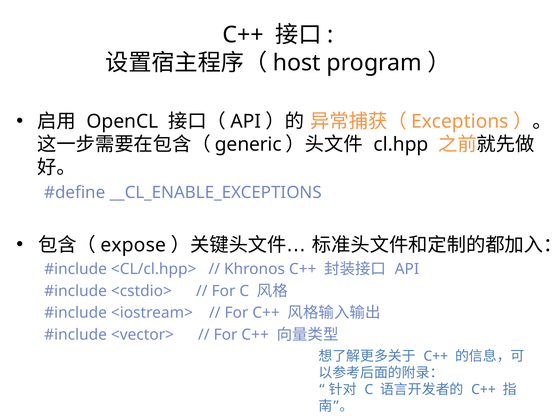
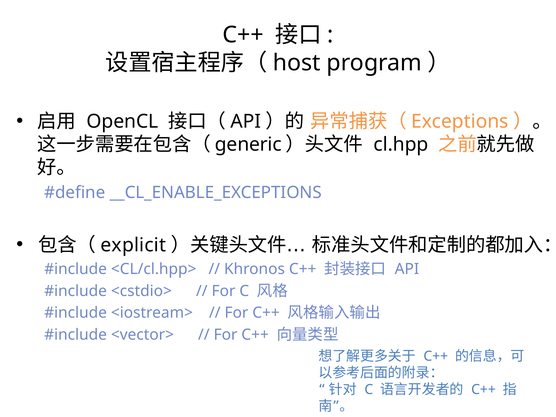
expose: expose -> explicit
